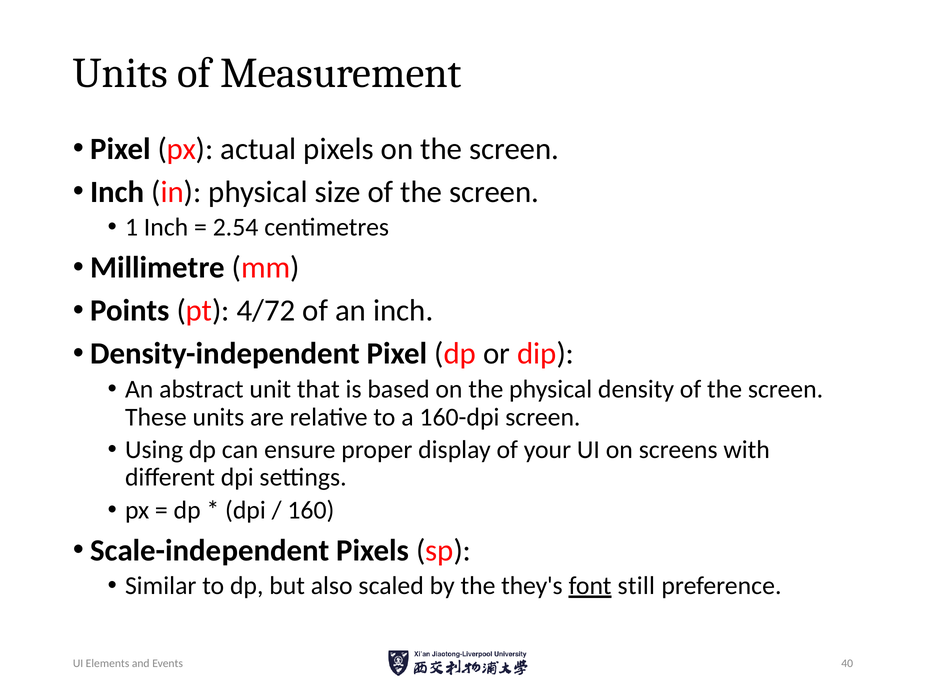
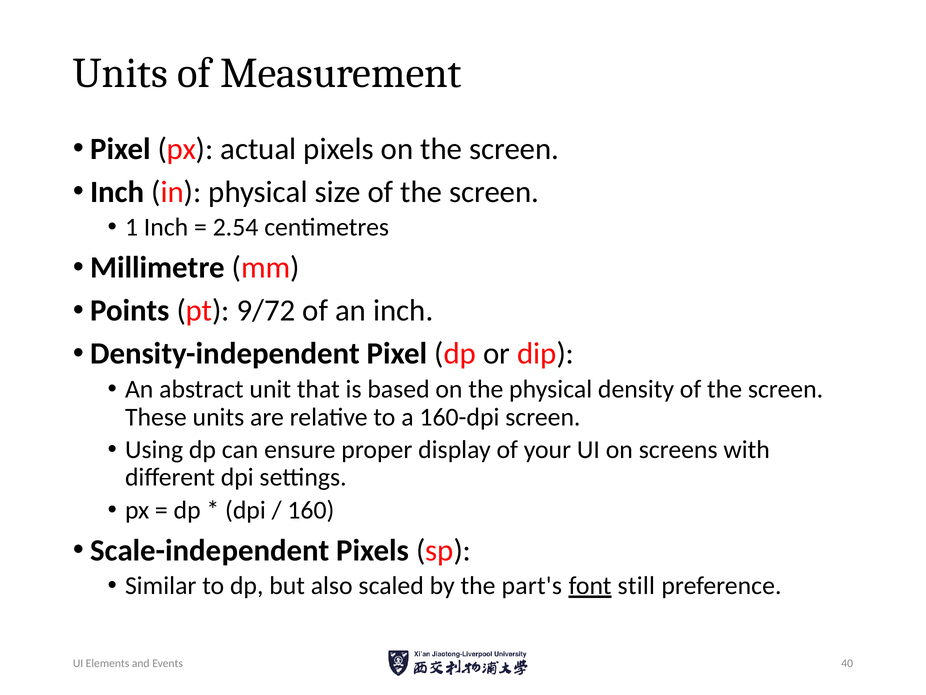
4/72: 4/72 -> 9/72
they's: they's -> part's
